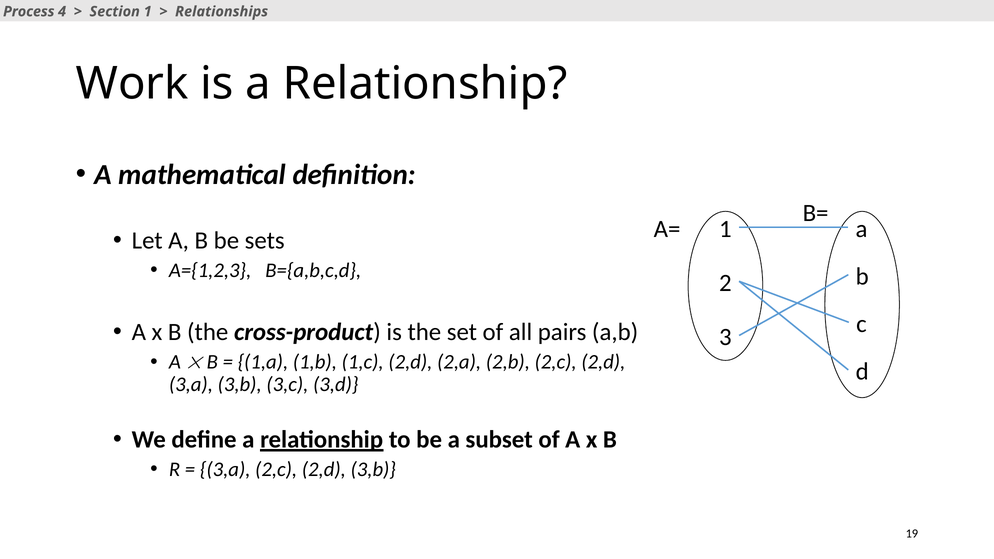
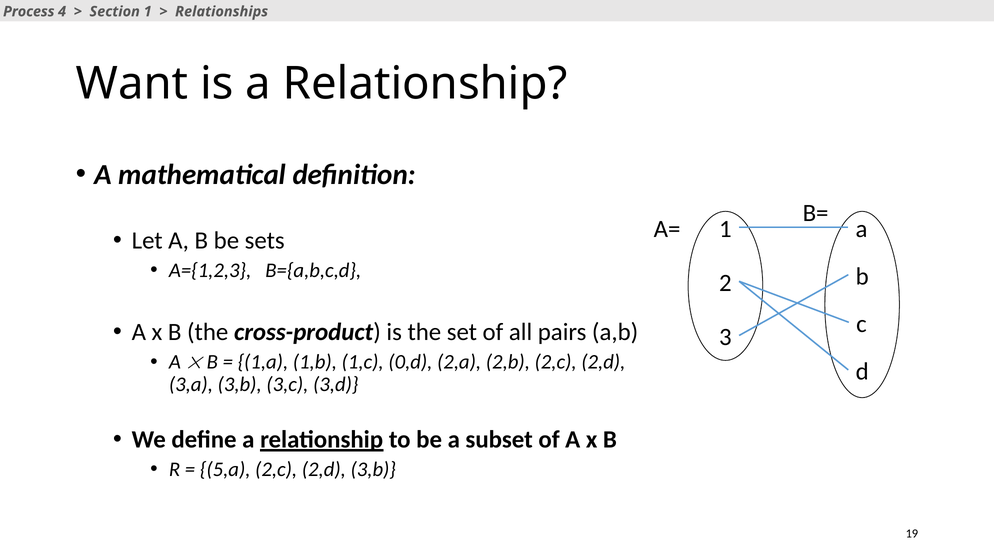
Work: Work -> Want
1,c 2,d: 2,d -> 0,d
3,a at (225, 469): 3,a -> 5,a
